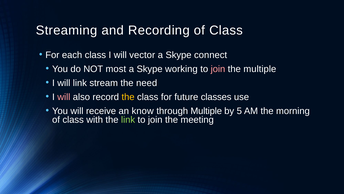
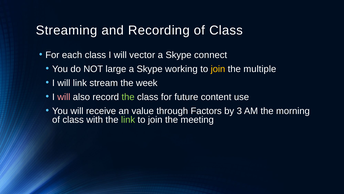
most: most -> large
join at (218, 69) colour: pink -> yellow
need: need -> week
the at (128, 97) colour: yellow -> light green
classes: classes -> content
know: know -> value
through Multiple: Multiple -> Factors
5: 5 -> 3
